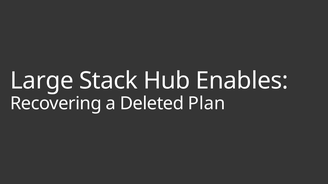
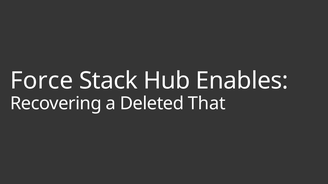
Large: Large -> Force
Plan: Plan -> That
